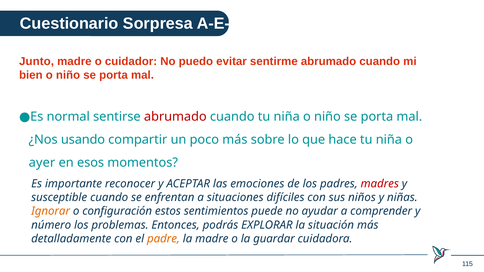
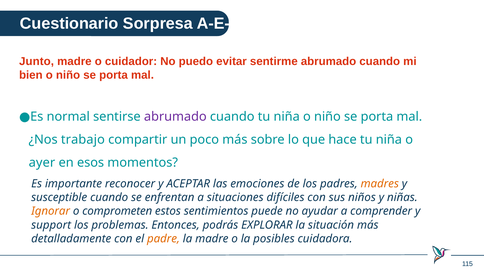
abrumado at (175, 117) colour: red -> purple
usando: usando -> trabajo
madres colour: red -> orange
configuración: configuración -> comprometen
número: número -> support
guardar: guardar -> posibles
